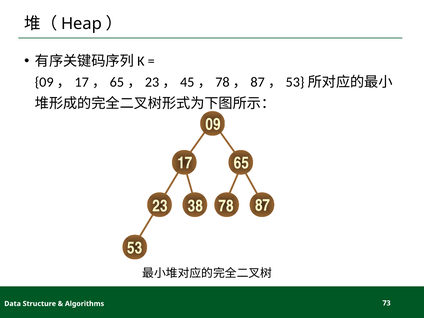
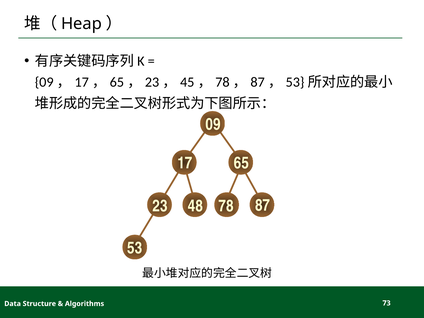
38: 38 -> 48
